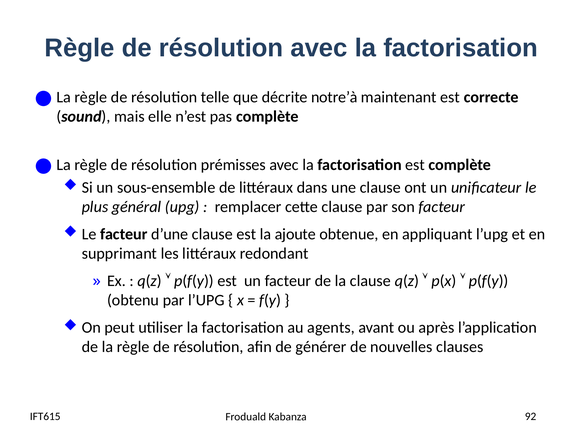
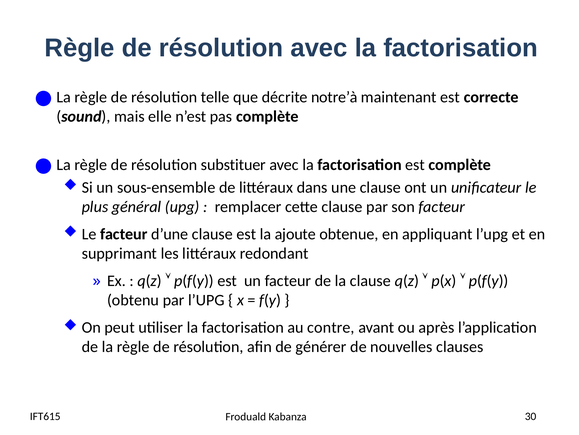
prémisses: prémisses -> substituer
agents: agents -> contre
92: 92 -> 30
